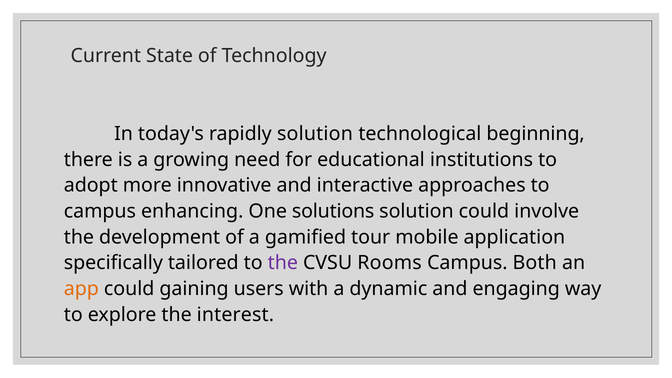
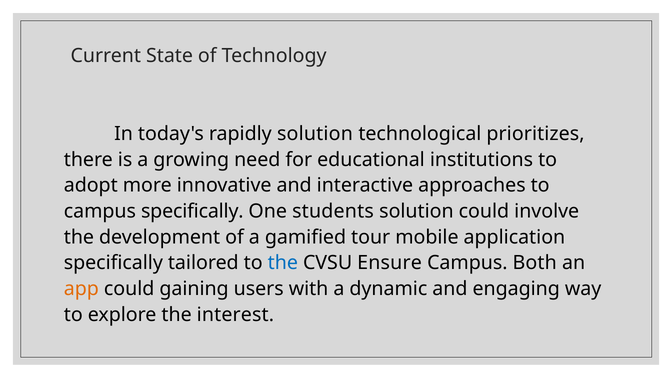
beginning: beginning -> prioritizes
campus enhancing: enhancing -> specifically
solutions: solutions -> students
the at (283, 263) colour: purple -> blue
Rooms: Rooms -> Ensure
